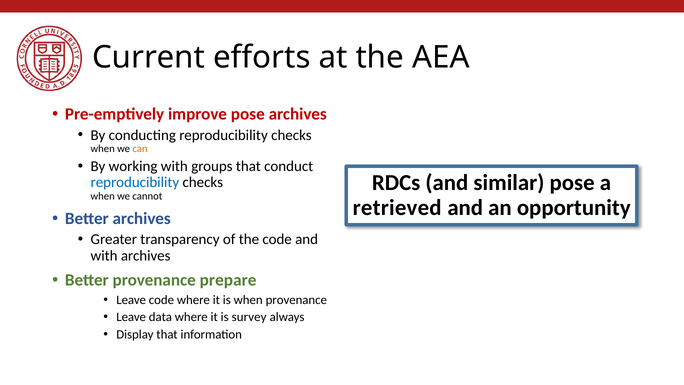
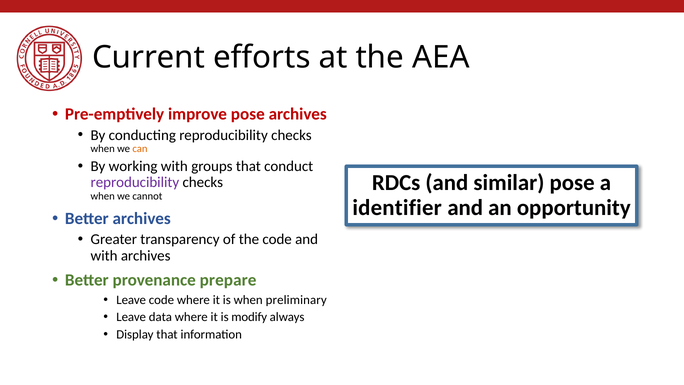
reproducibility at (135, 182) colour: blue -> purple
retrieved: retrieved -> identifier
when provenance: provenance -> preliminary
survey: survey -> modify
